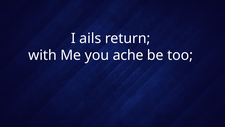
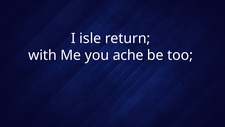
ails: ails -> isle
